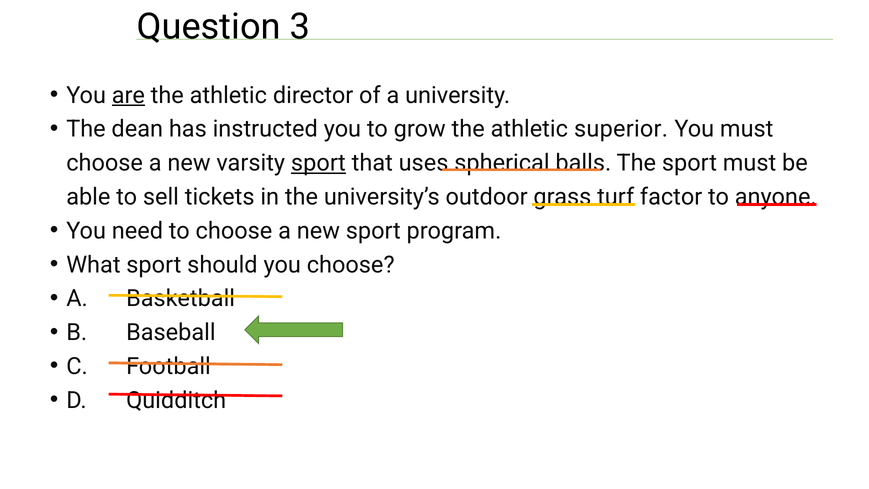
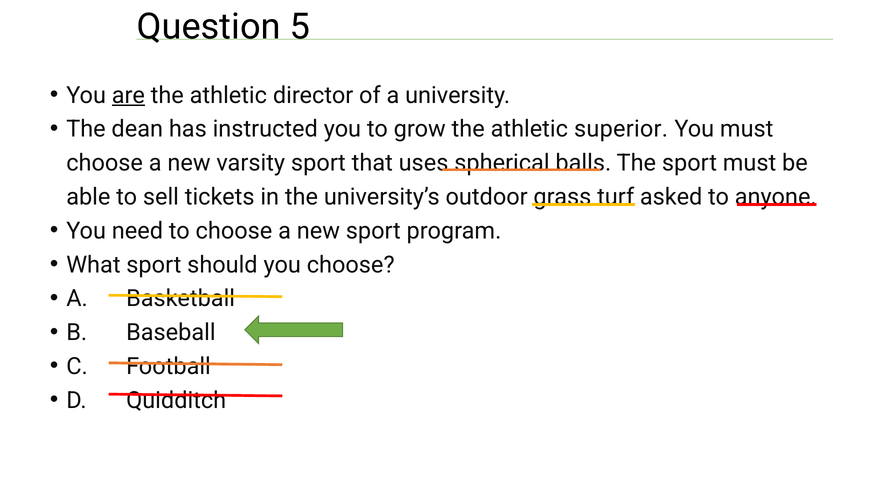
3: 3 -> 5
sport at (318, 163) underline: present -> none
factor: factor -> asked
